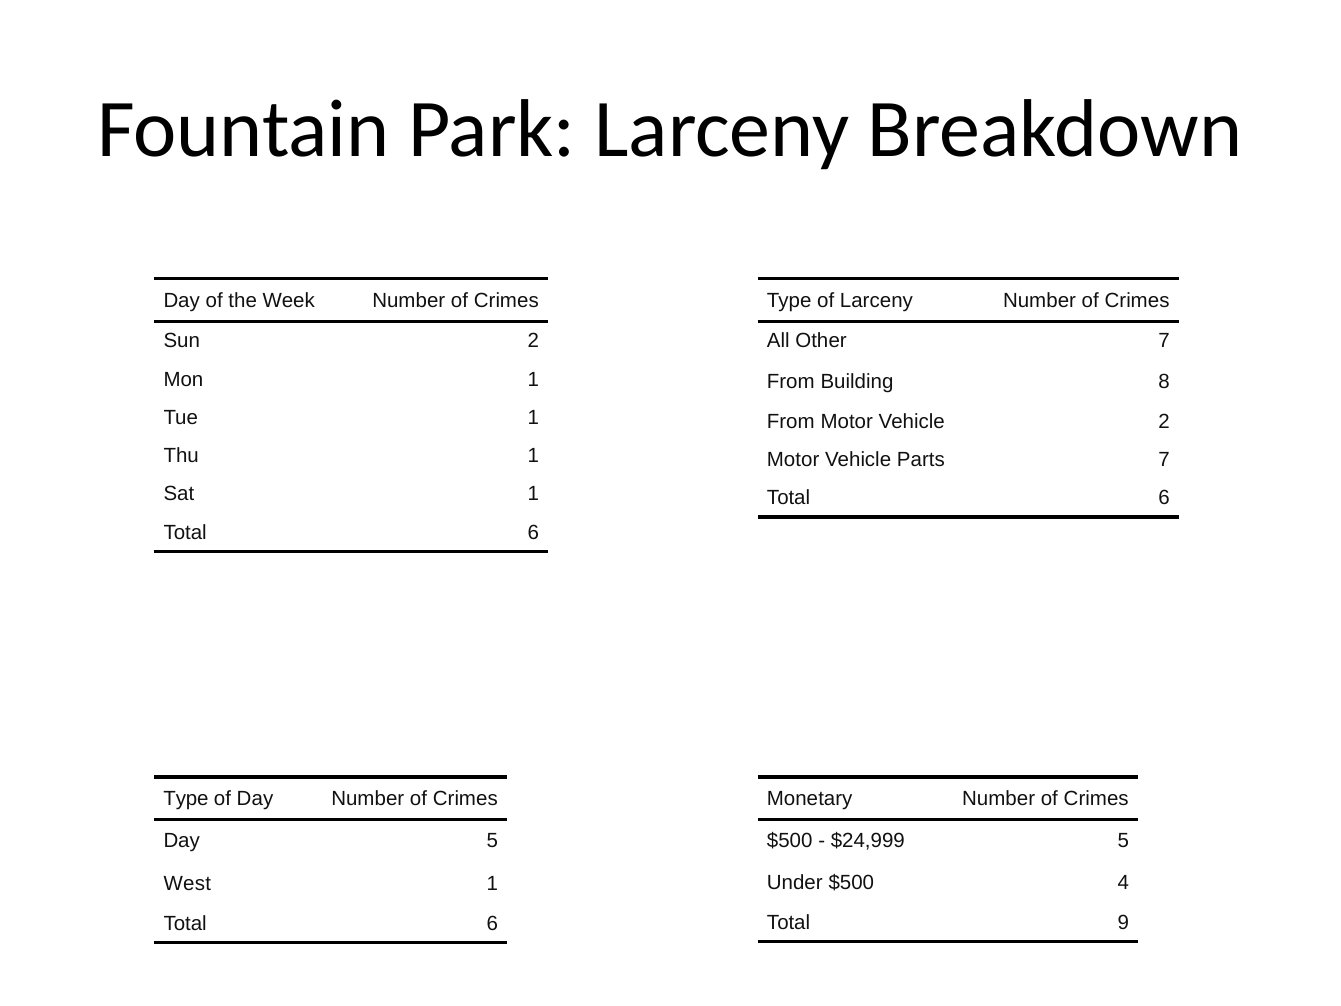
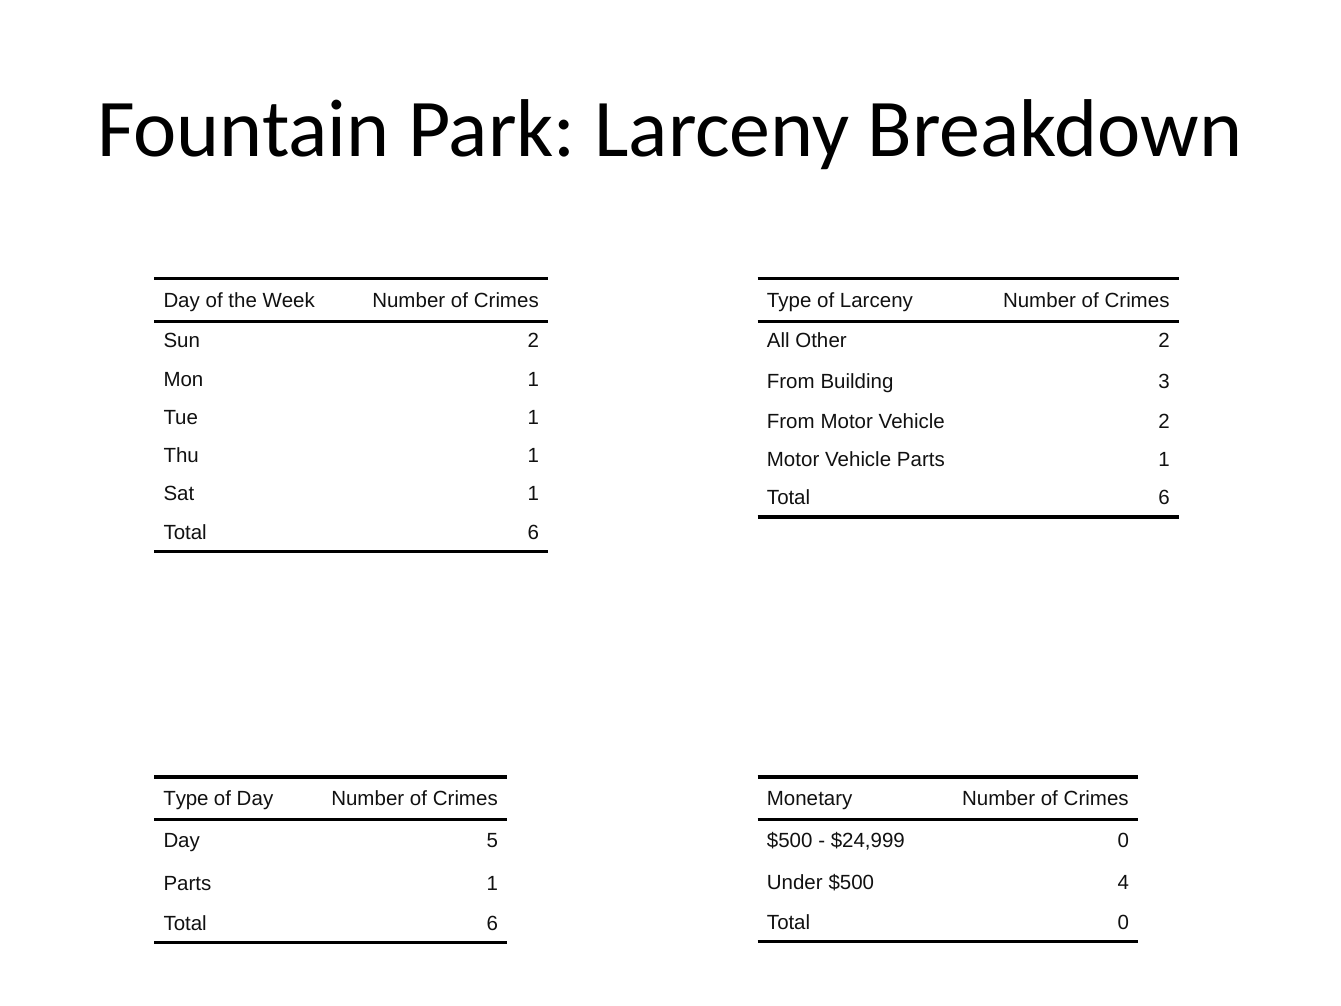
Other 7: 7 -> 2
8: 8 -> 3
Vehicle Parts 7: 7 -> 1
$24,999 5: 5 -> 0
West at (187, 883): West -> Parts
Total 9: 9 -> 0
